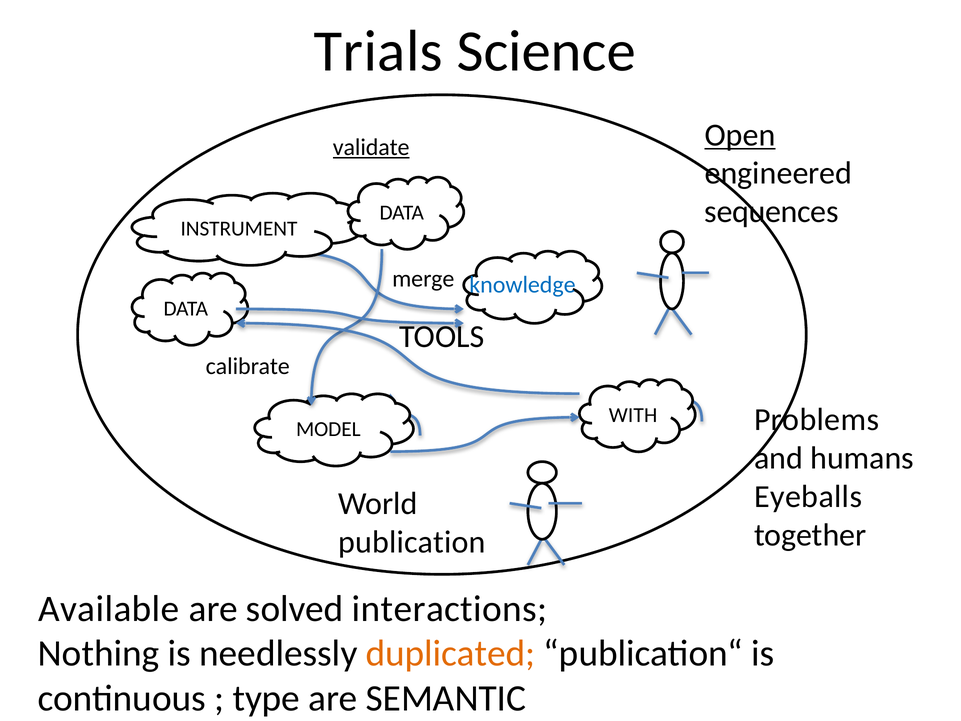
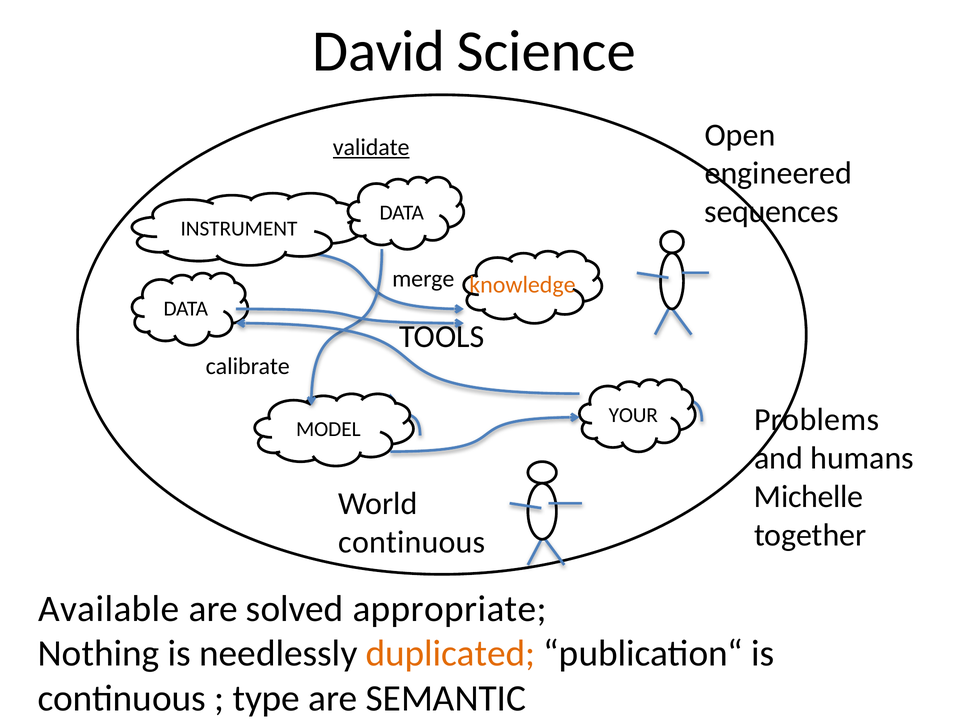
Trials: Trials -> David
Open underline: present -> none
knowledge colour: blue -> orange
WITH: WITH -> YOUR
Eyeballs: Eyeballs -> Michelle
publication at (412, 542): publication -> continuous
interactions: interactions -> appropriate
